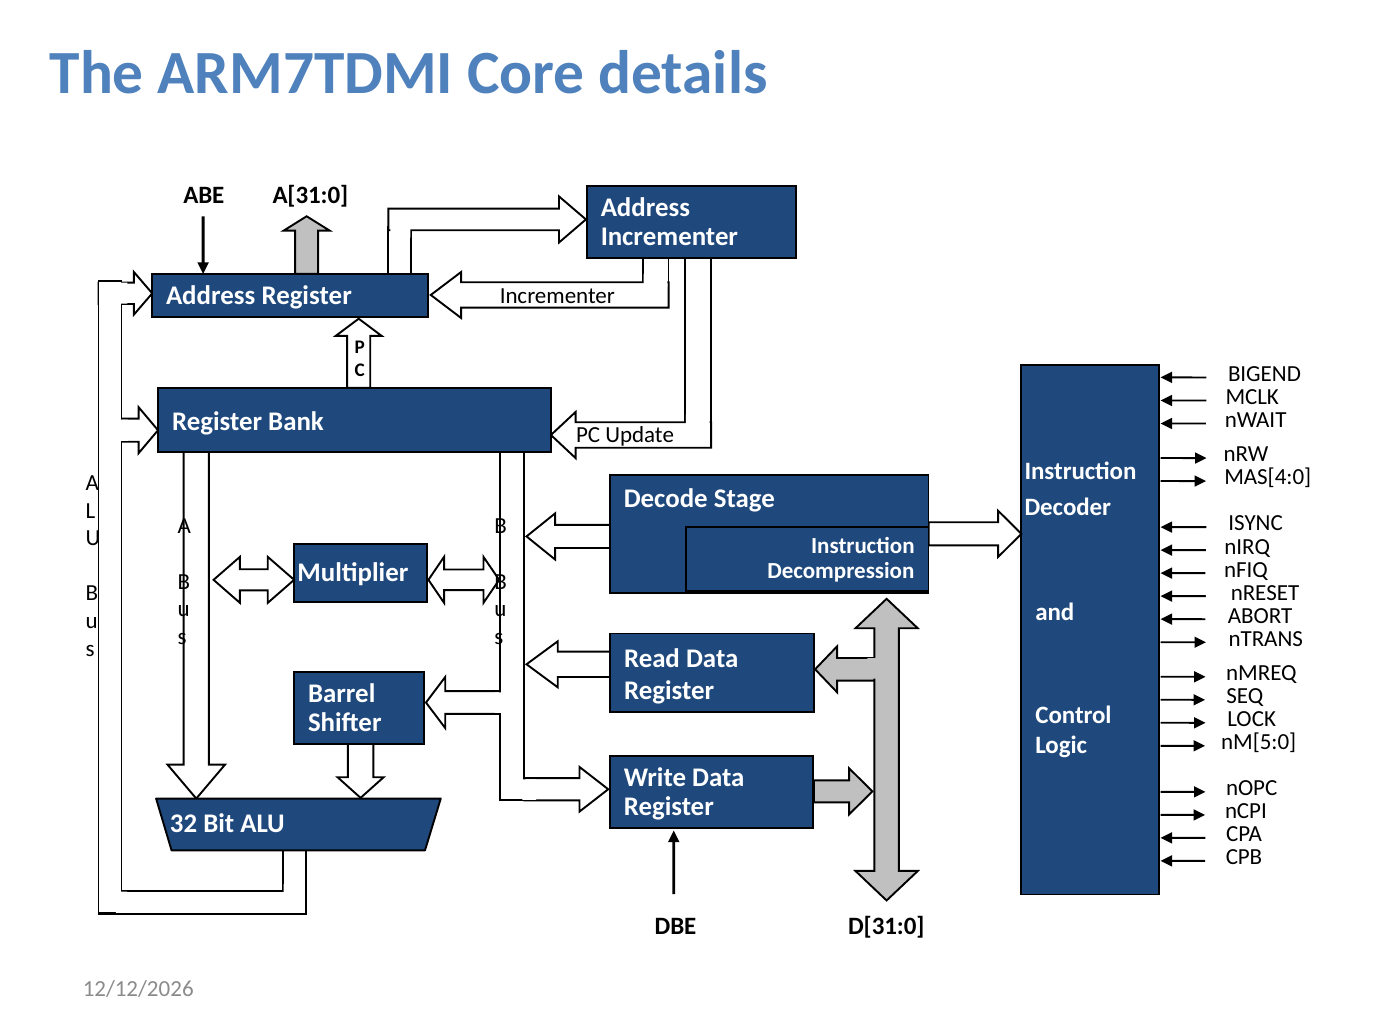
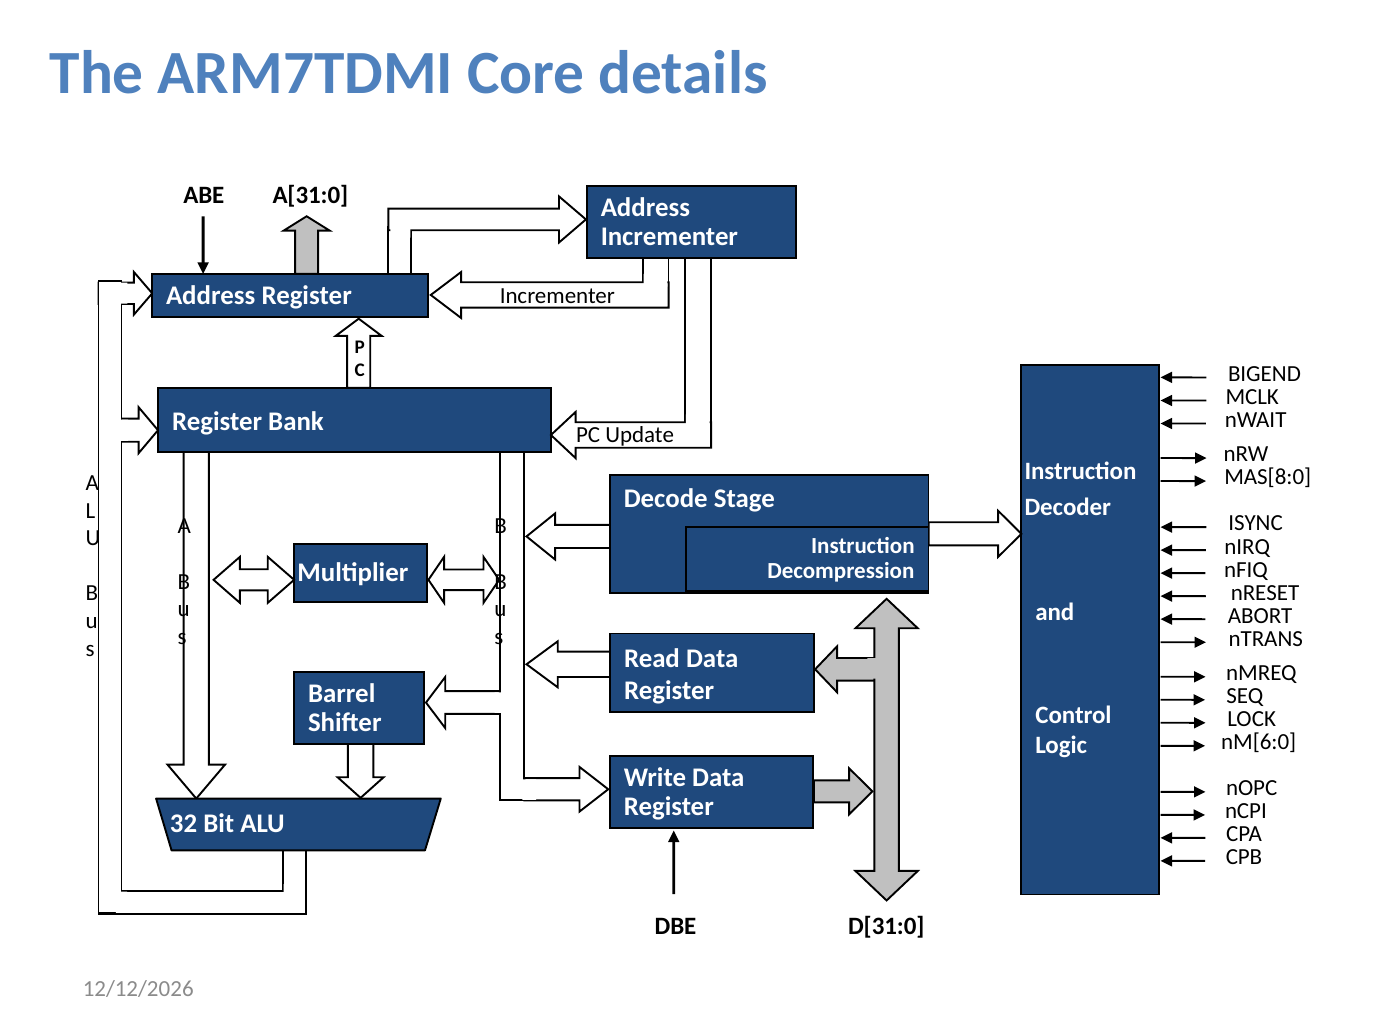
MAS[4:0: MAS[4:0 -> MAS[8:0
nM[5:0: nM[5:0 -> nM[6:0
